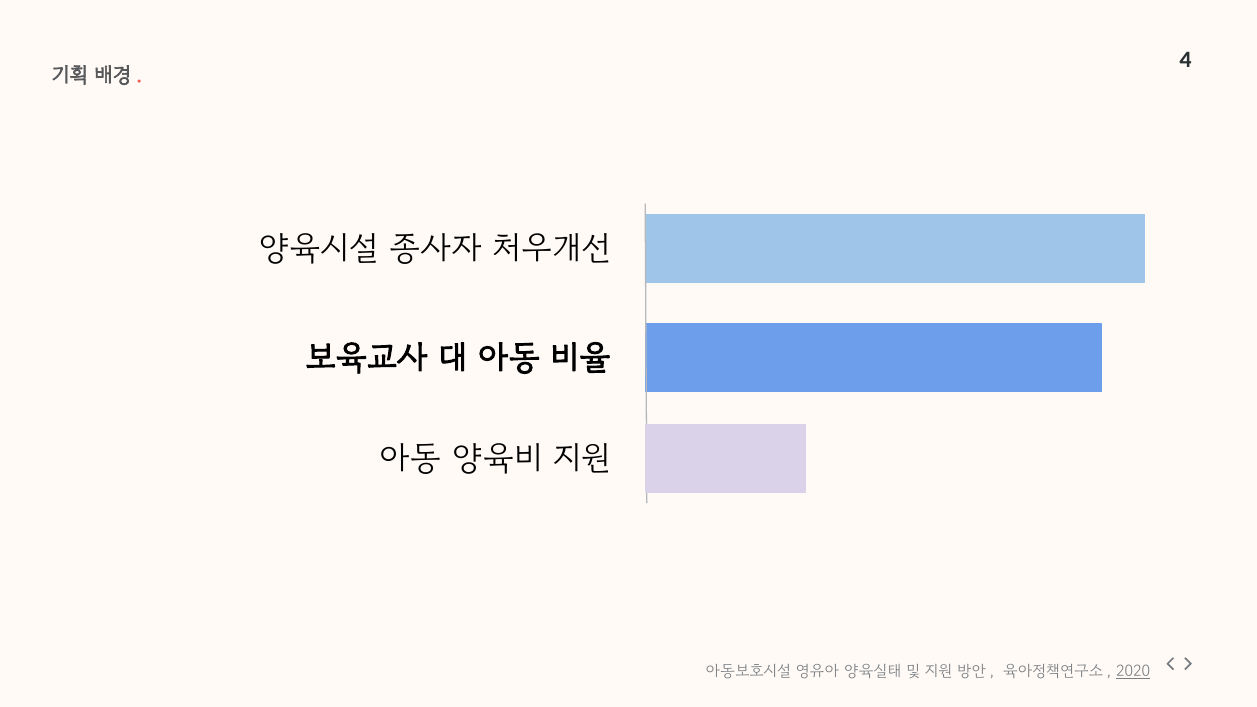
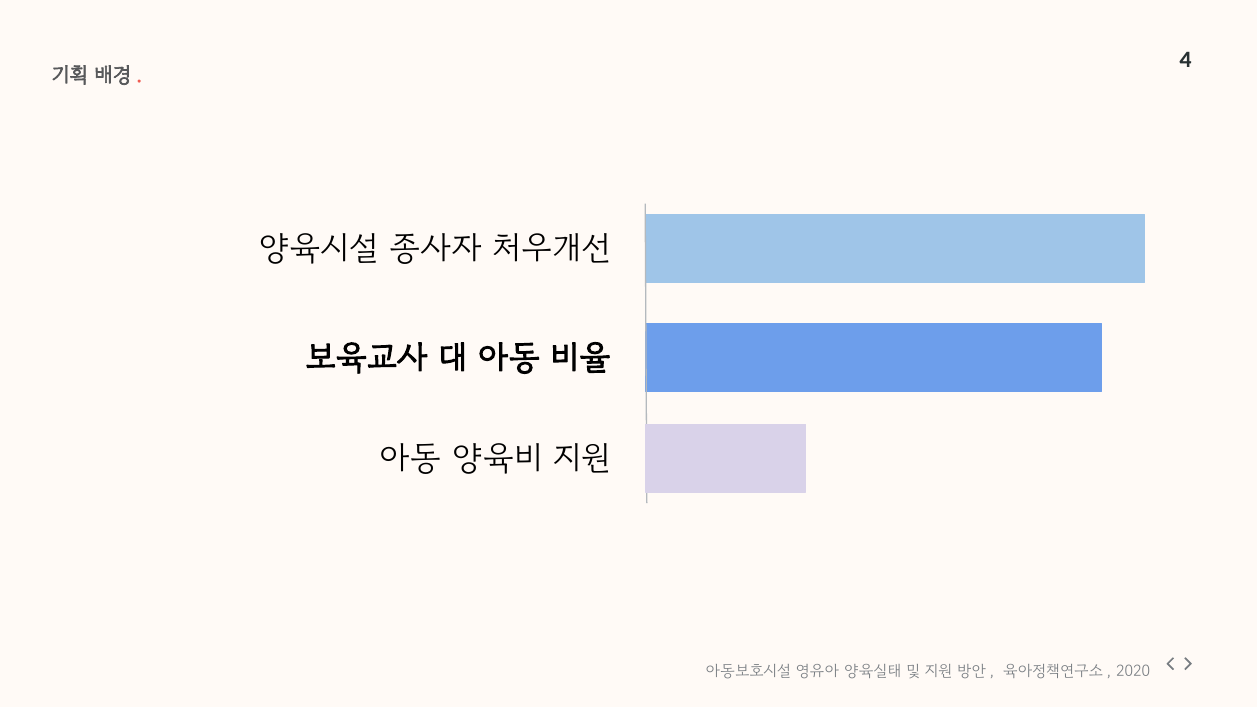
2020 underline: present -> none
